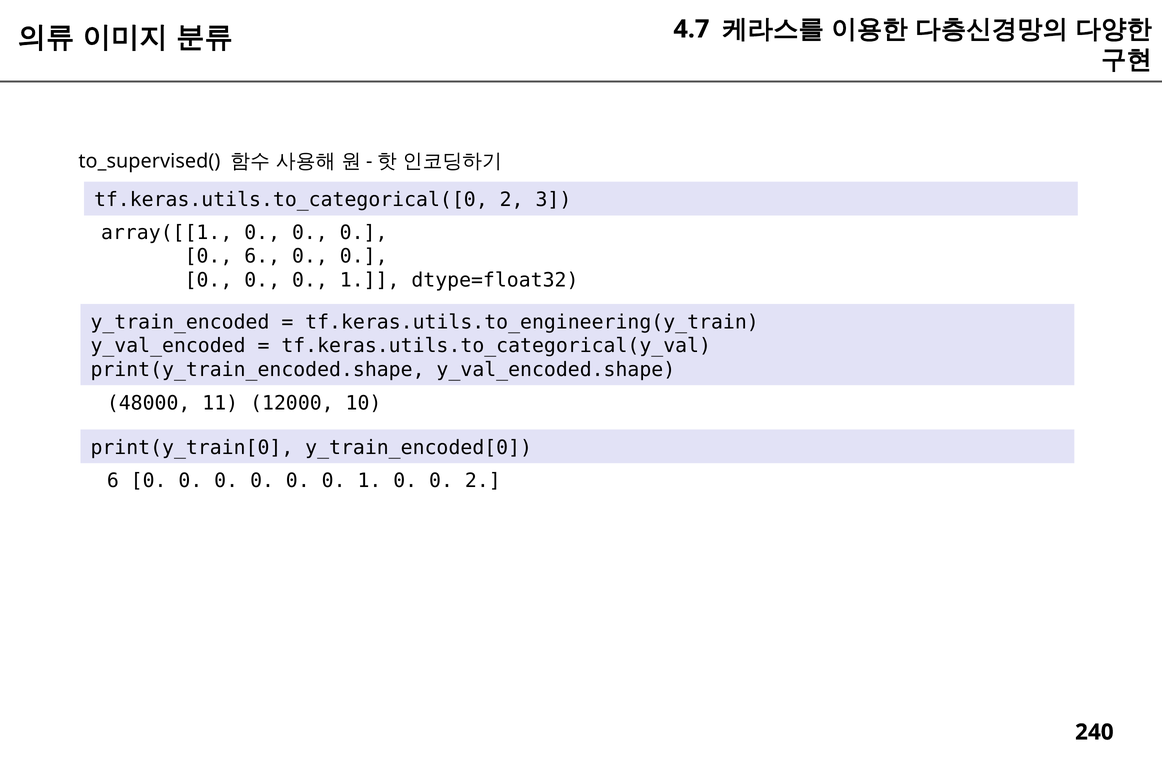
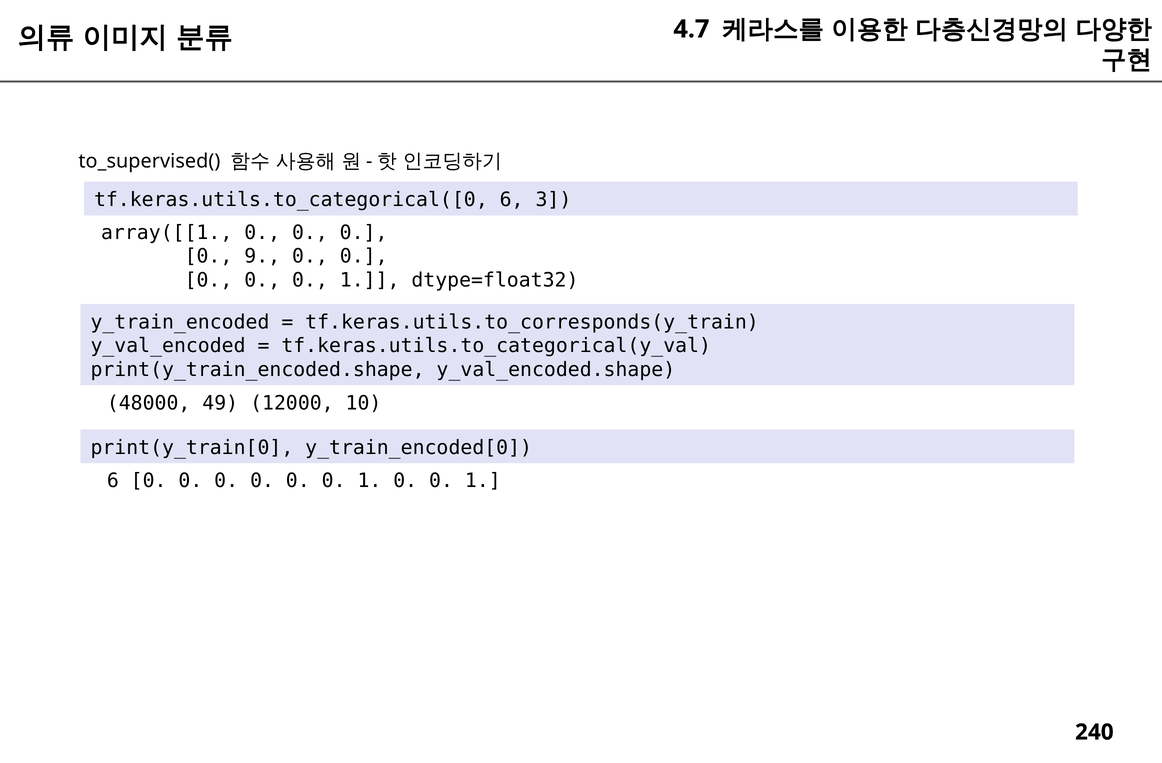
tf.keras.utils.to_categorical([0 2: 2 -> 6
0 6: 6 -> 9
tf.keras.utils.to_engineering(y_train: tf.keras.utils.to_engineering(y_train -> tf.keras.utils.to_corresponds(y_train
11: 11 -> 49
1 0 0 2: 2 -> 1
